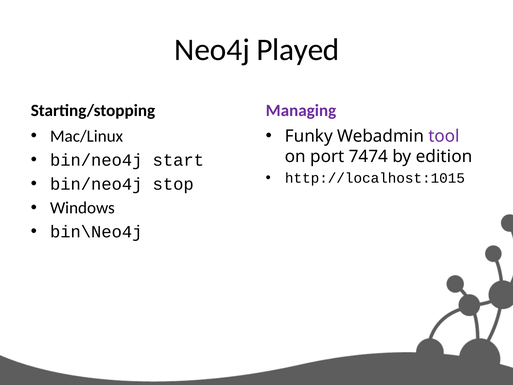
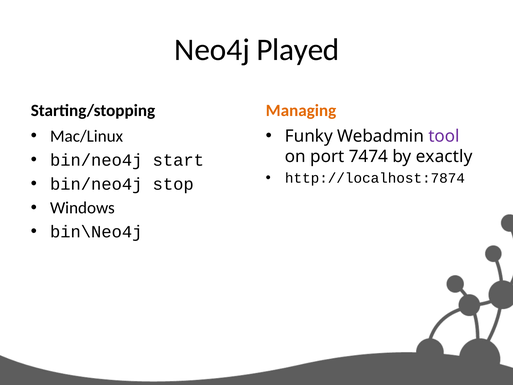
Managing colour: purple -> orange
edition: edition -> exactly
http://localhost:1015: http://localhost:1015 -> http://localhost:7874
